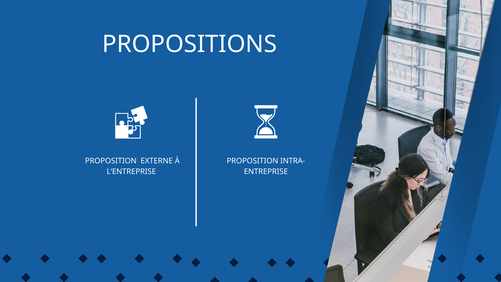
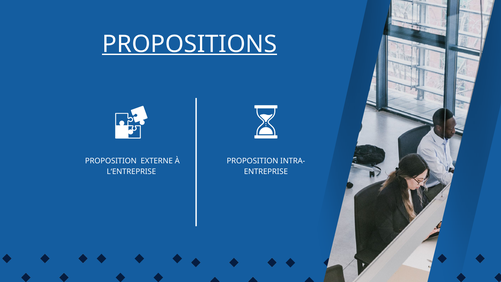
PROPOSITIONS underline: none -> present
